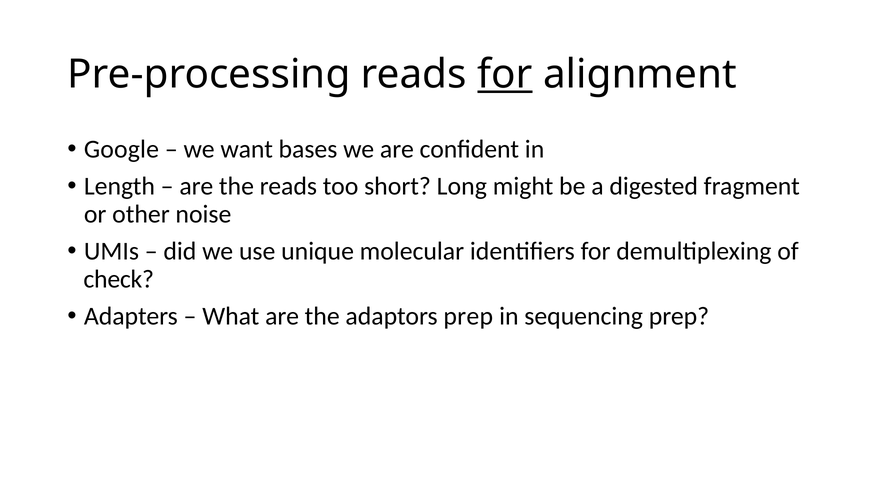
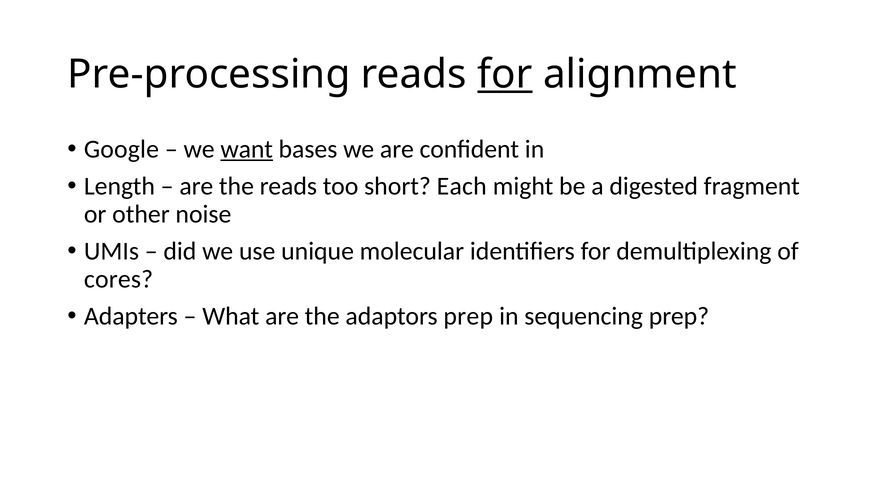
want underline: none -> present
Long: Long -> Each
check: check -> cores
